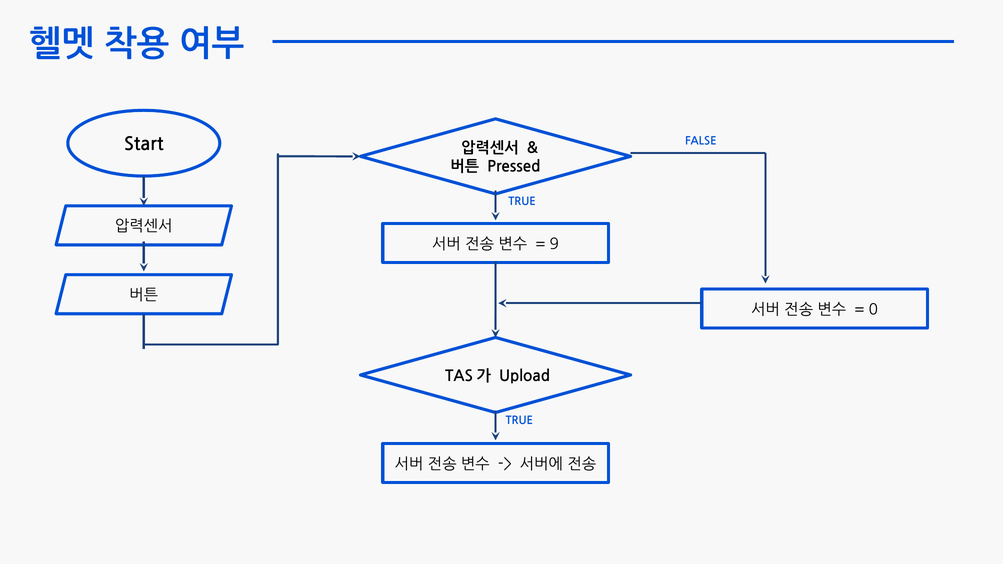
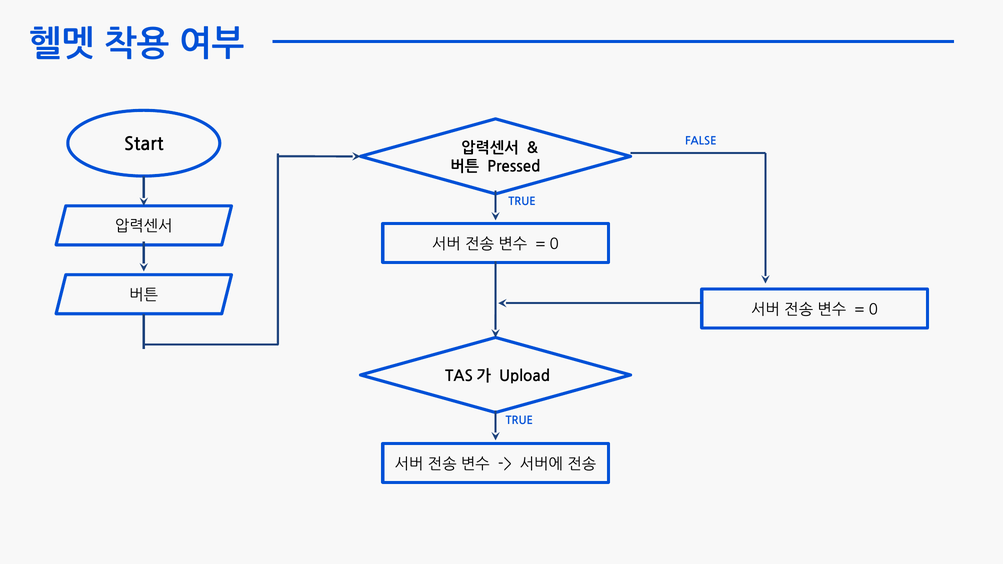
9 at (554, 244): 9 -> 0
